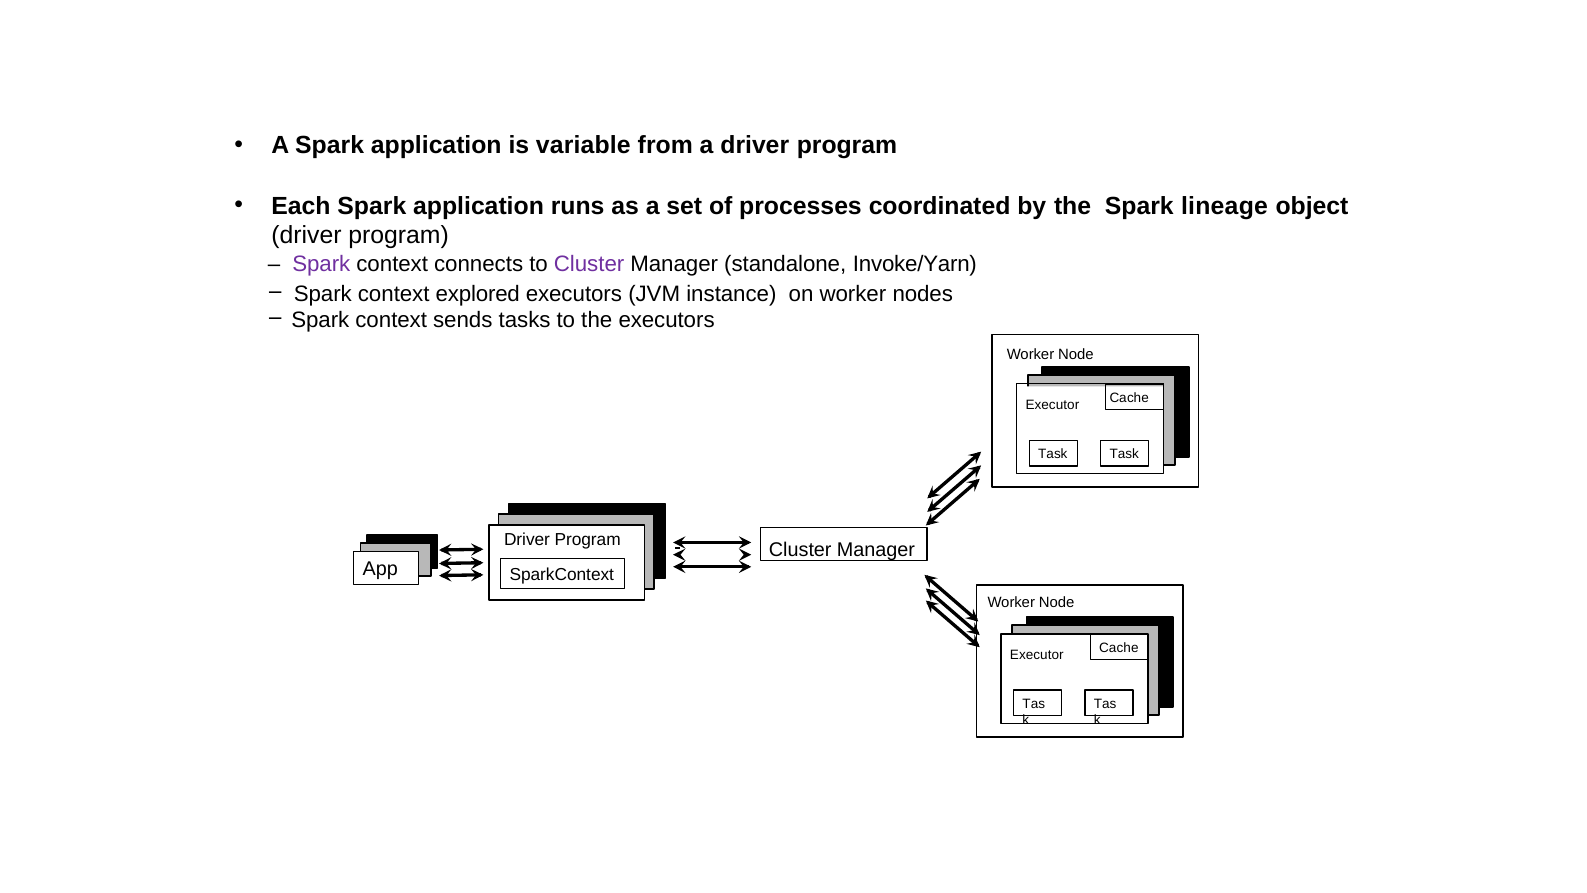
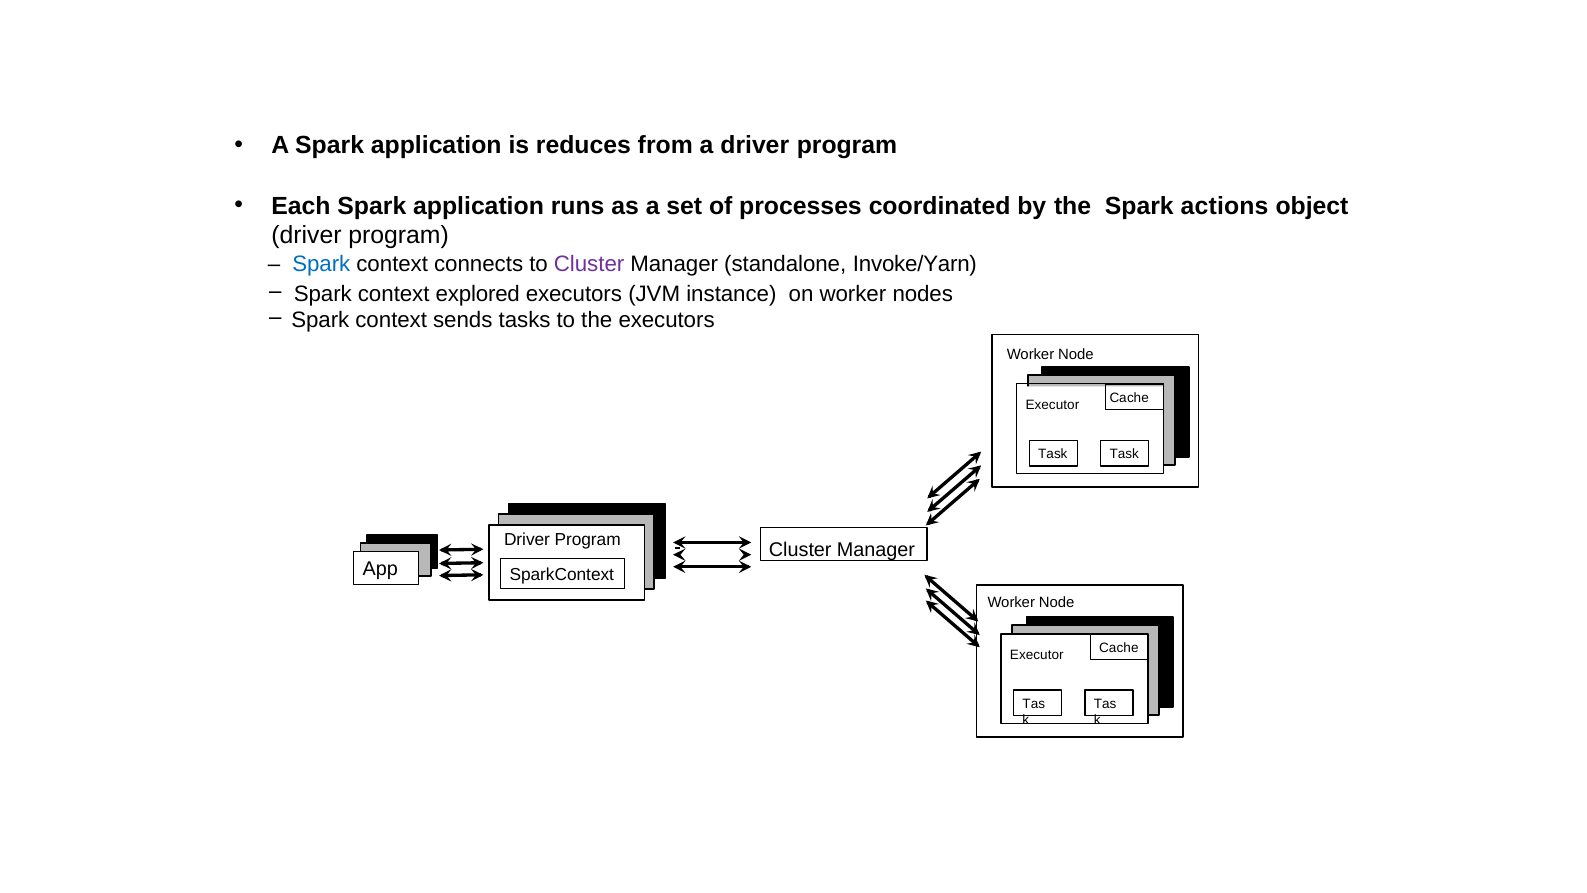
variable: variable -> reduces
lineage: lineage -> actions
Spark at (321, 264) colour: purple -> blue
